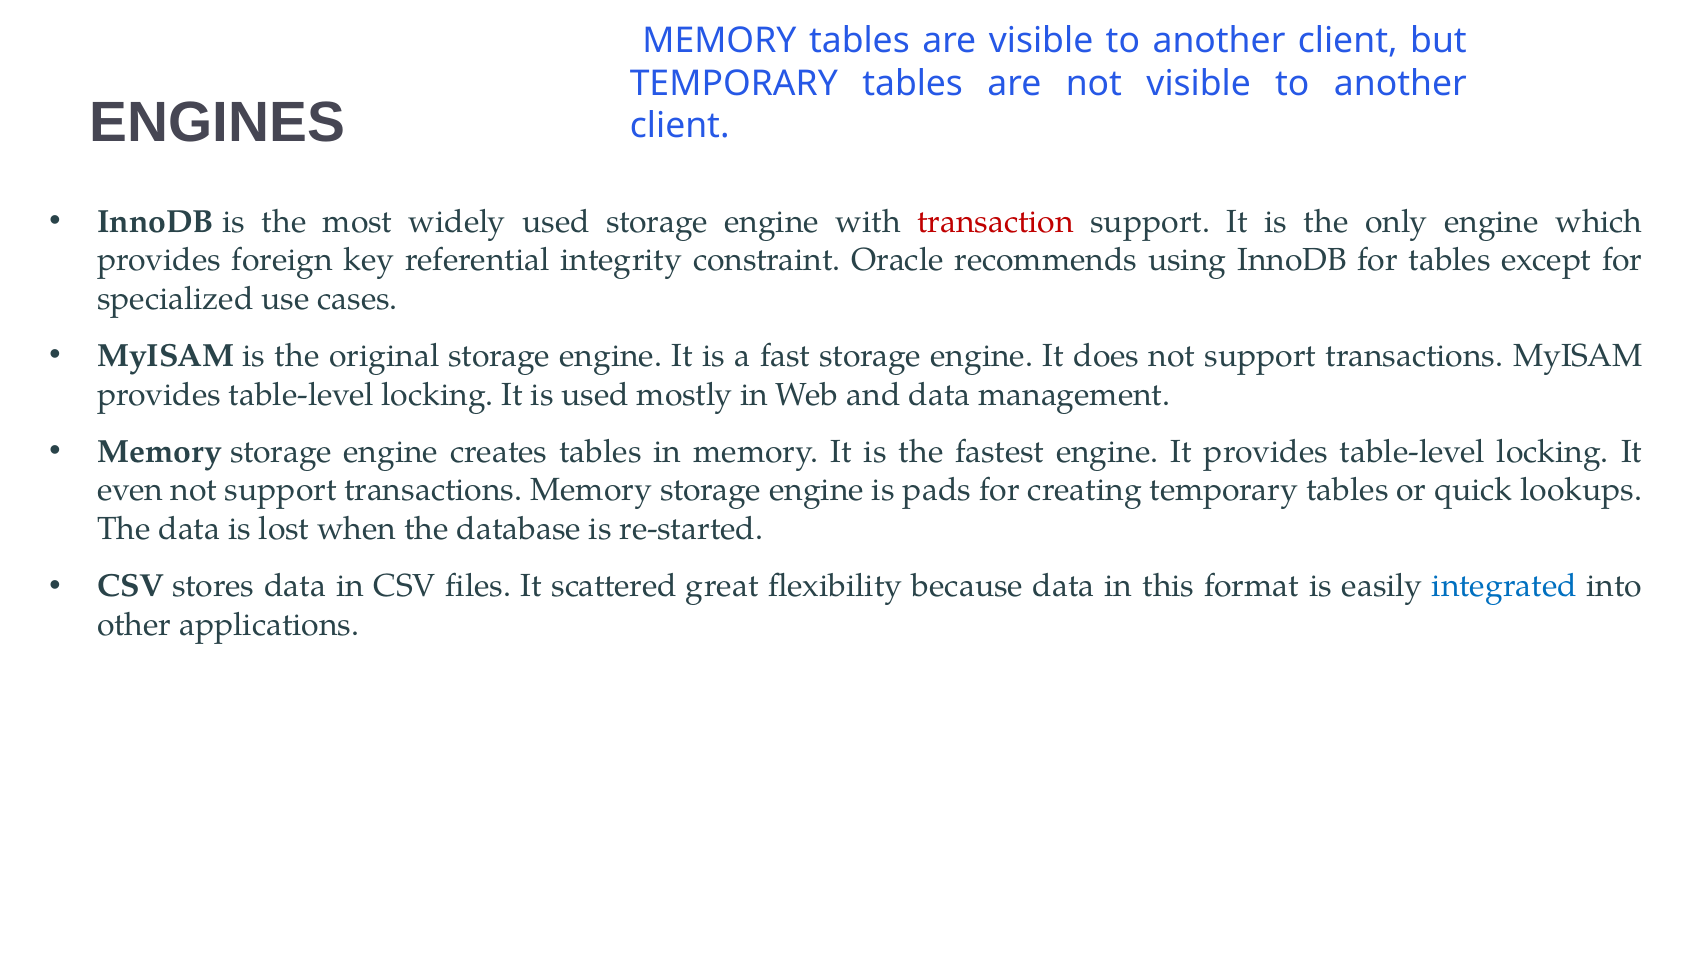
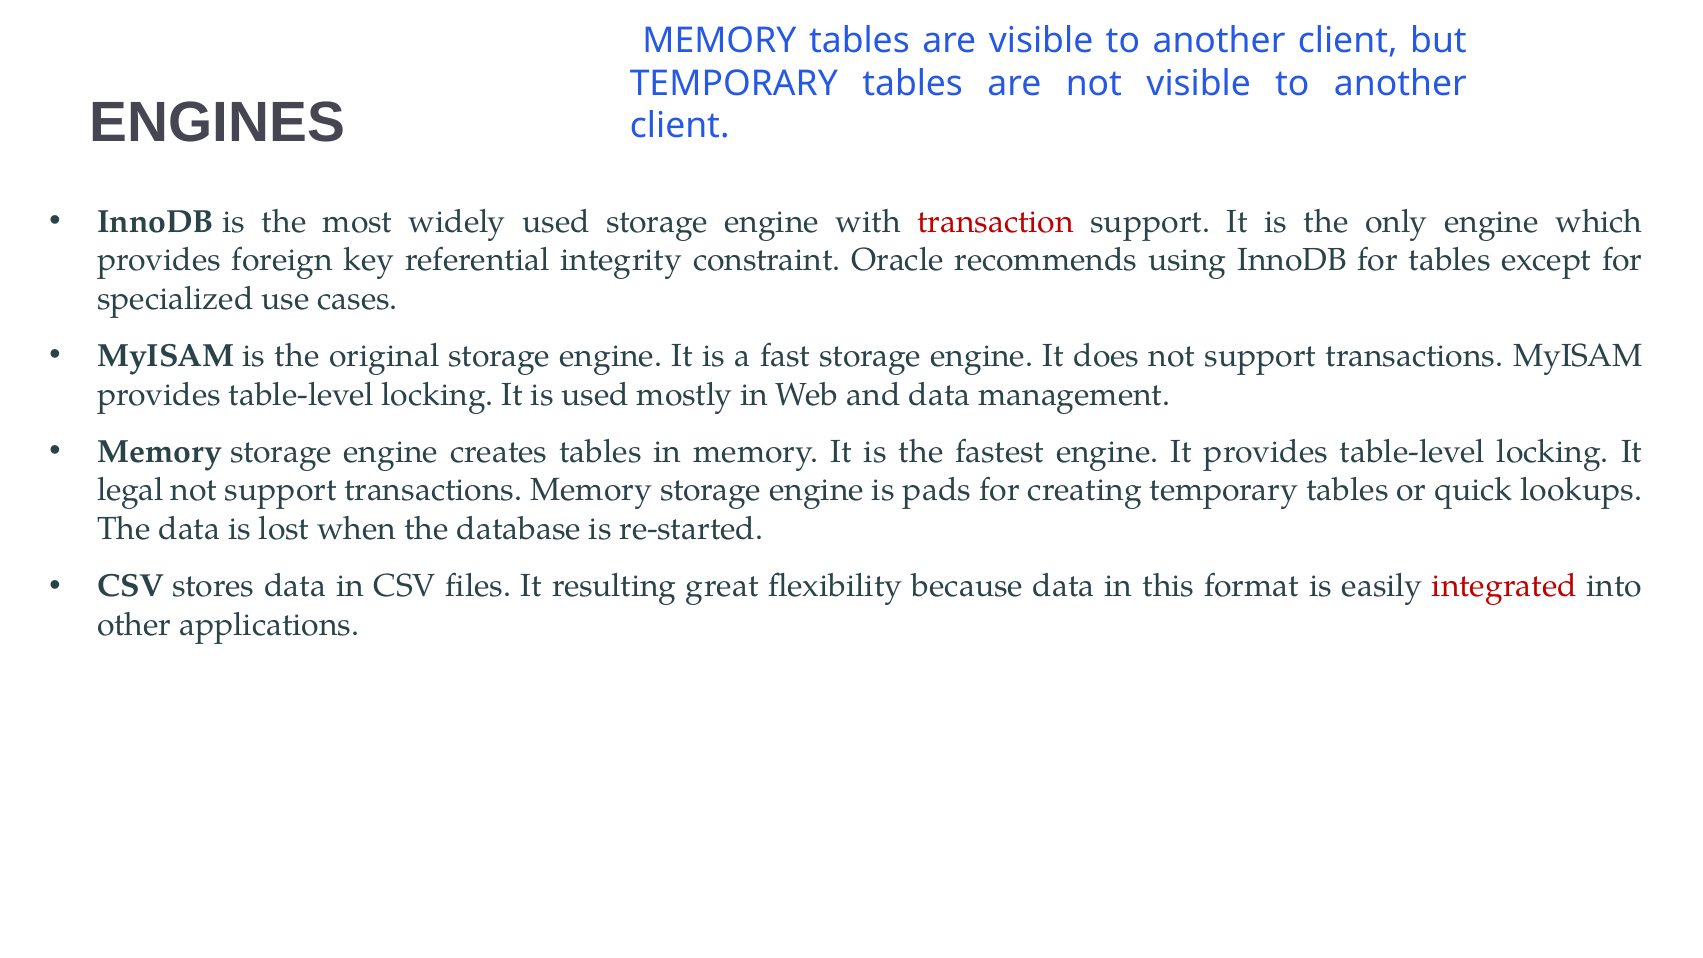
even: even -> legal
scattered: scattered -> resulting
integrated colour: blue -> red
